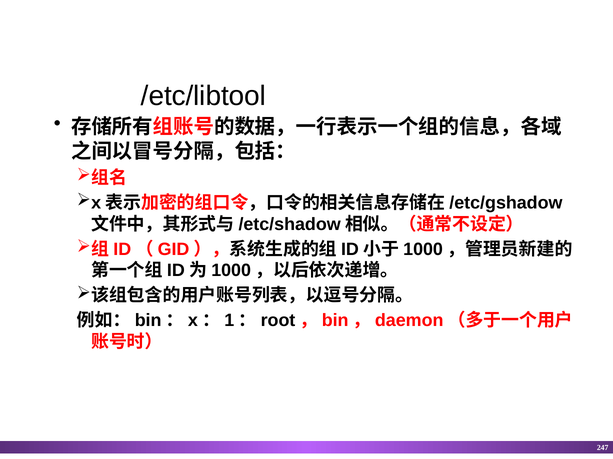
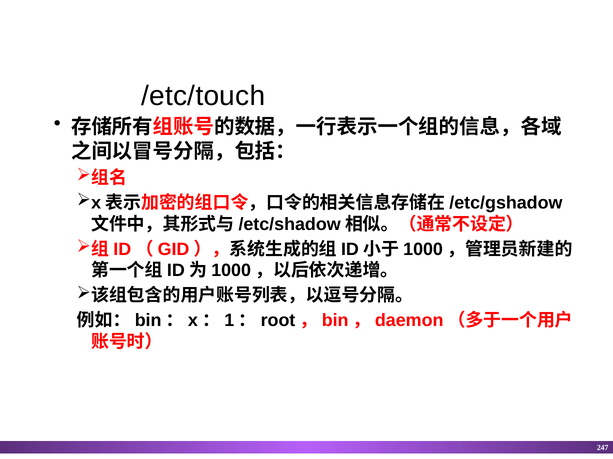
/etc/libtool: /etc/libtool -> /etc/touch
